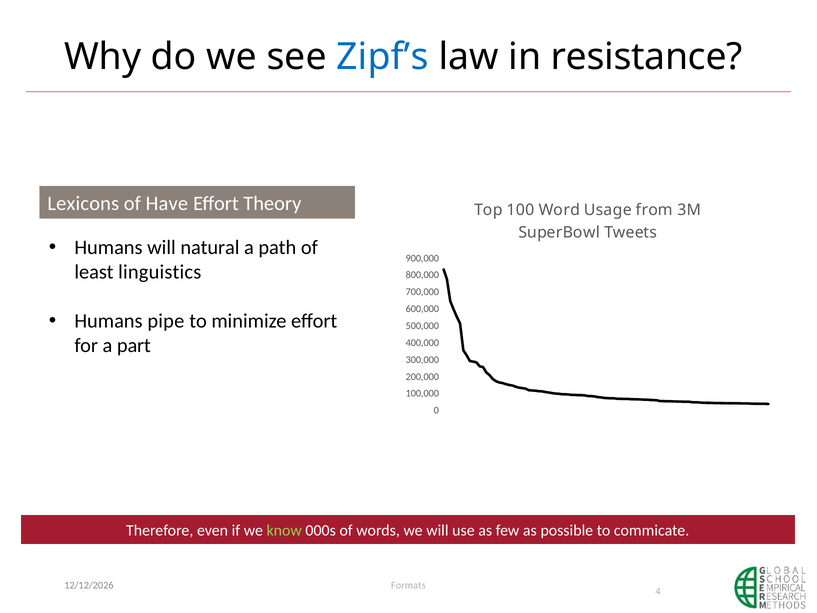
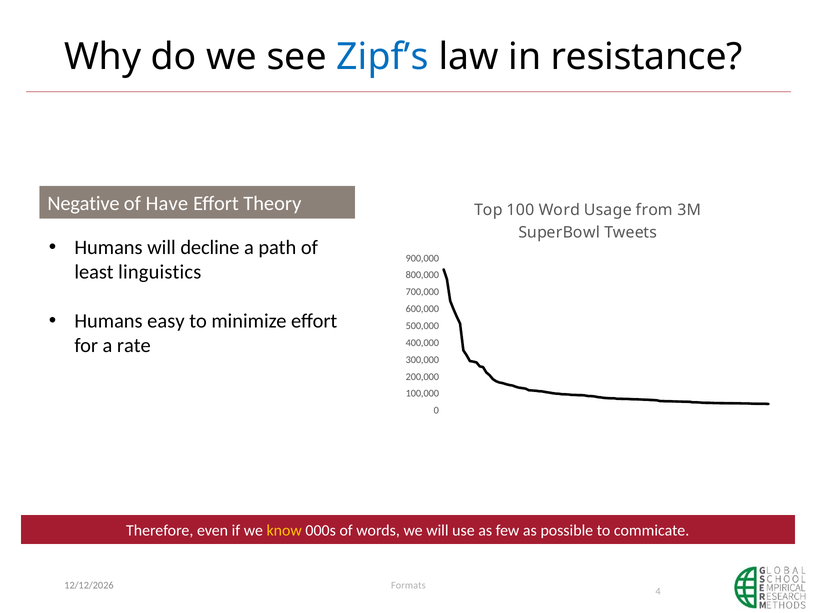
Lexicons: Lexicons -> Negative
natural: natural -> decline
pipe: pipe -> easy
part: part -> rate
know colour: light green -> yellow
